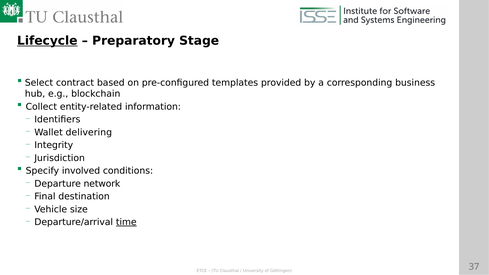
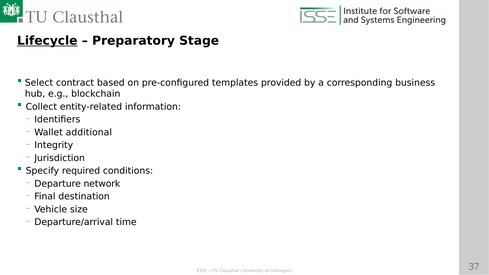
delivering: delivering -> additional
involved: involved -> required
time underline: present -> none
